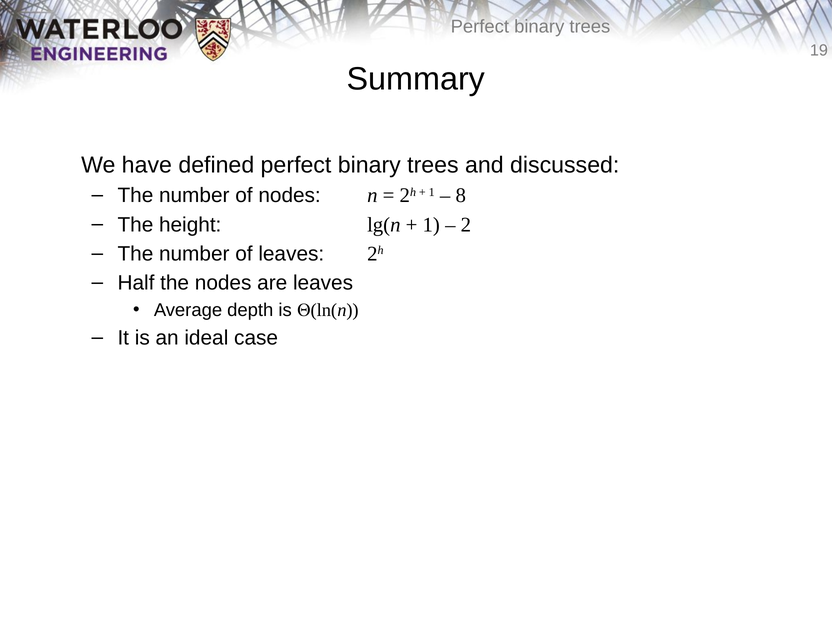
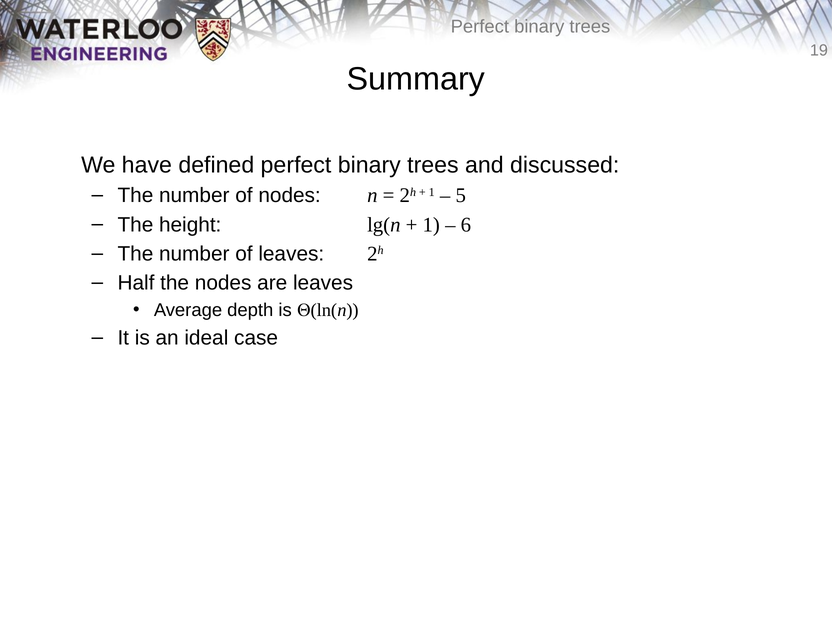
8: 8 -> 5
2: 2 -> 6
